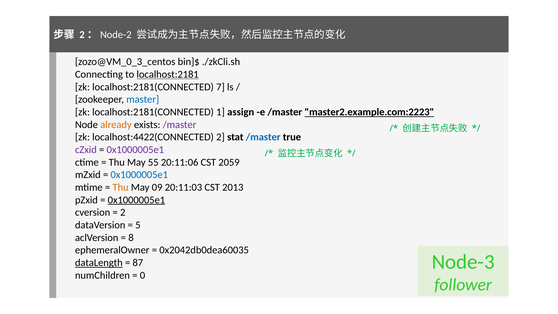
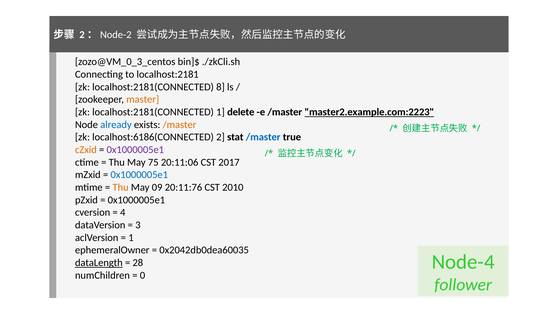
localhost:2181 underline: present -> none
7: 7 -> 8
master colour: blue -> orange
assign: assign -> delete
already colour: orange -> blue
/master at (180, 125) colour: purple -> orange
localhost:4422(CONNECTED: localhost:4422(CONNECTED -> localhost:6186(CONNECTED
cZxid colour: purple -> orange
55: 55 -> 75
2059: 2059 -> 2017
20:11:03: 20:11:03 -> 20:11:76
2013: 2013 -> 2010
0x1000005e1 at (136, 200) underline: present -> none
2 at (123, 212): 2 -> 4
5: 5 -> 3
8 at (131, 238): 8 -> 1
Node-3: Node-3 -> Node-4
87: 87 -> 28
